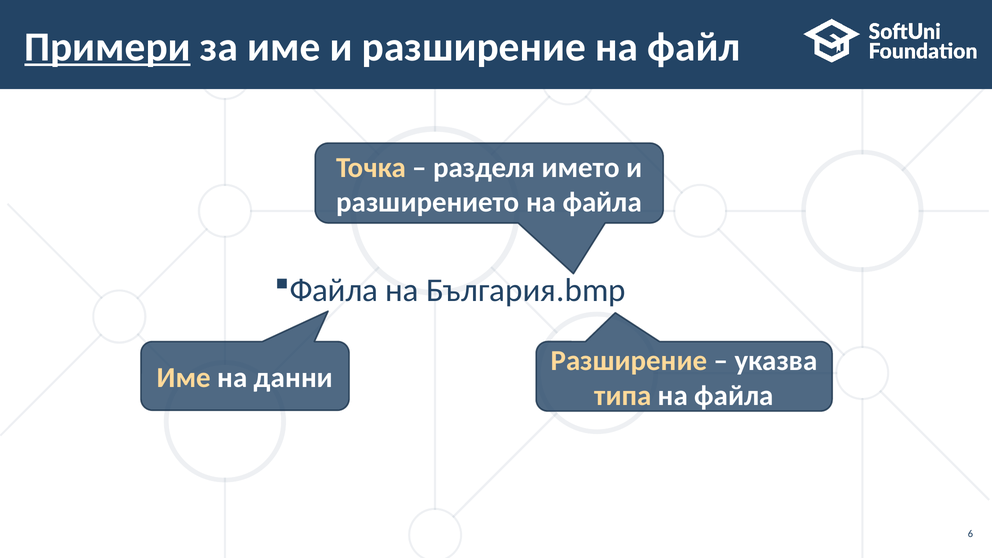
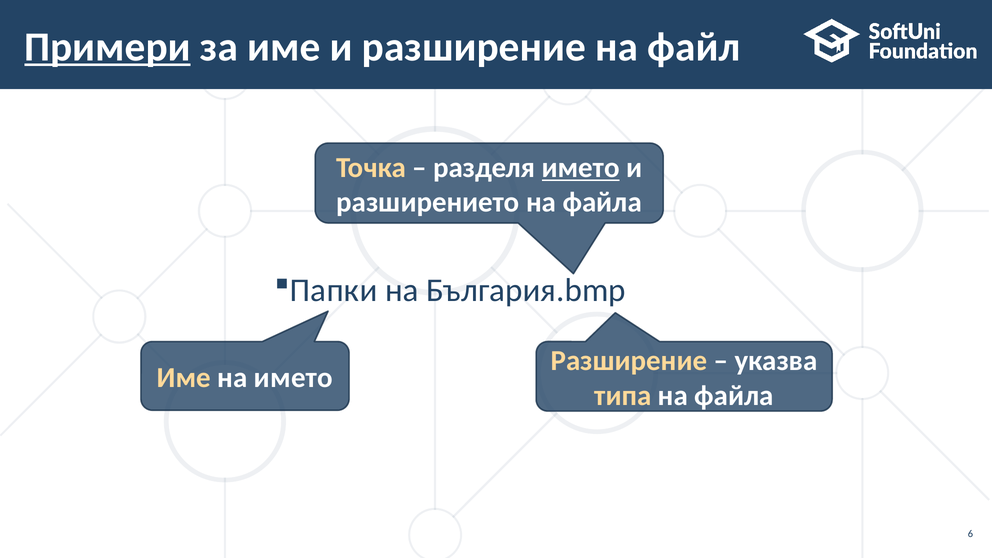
името at (581, 168) underline: none -> present
Файла at (334, 290): Файла -> Папки
на данни: данни -> името
